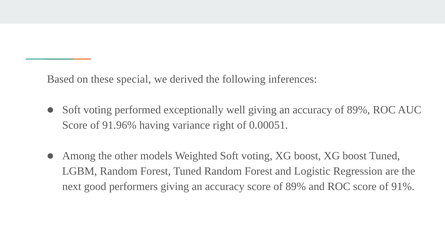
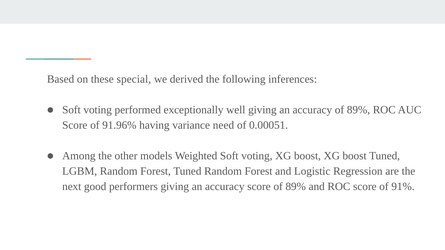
right: right -> need
